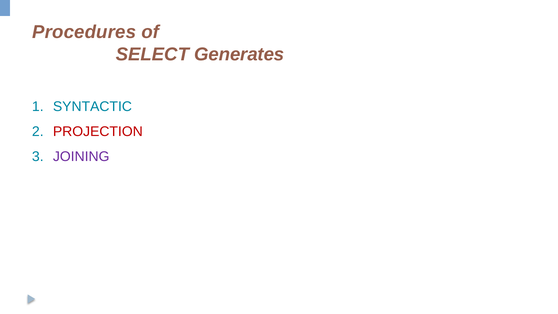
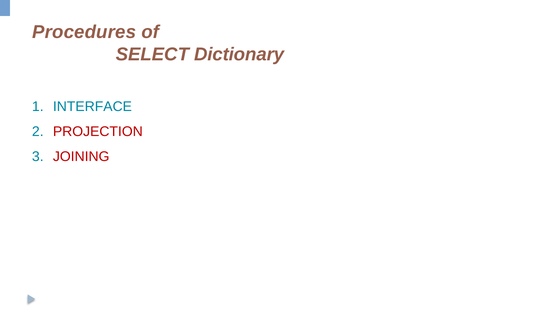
Generates: Generates -> Dictionary
SYNTACTIC: SYNTACTIC -> INTERFACE
JOINING colour: purple -> red
